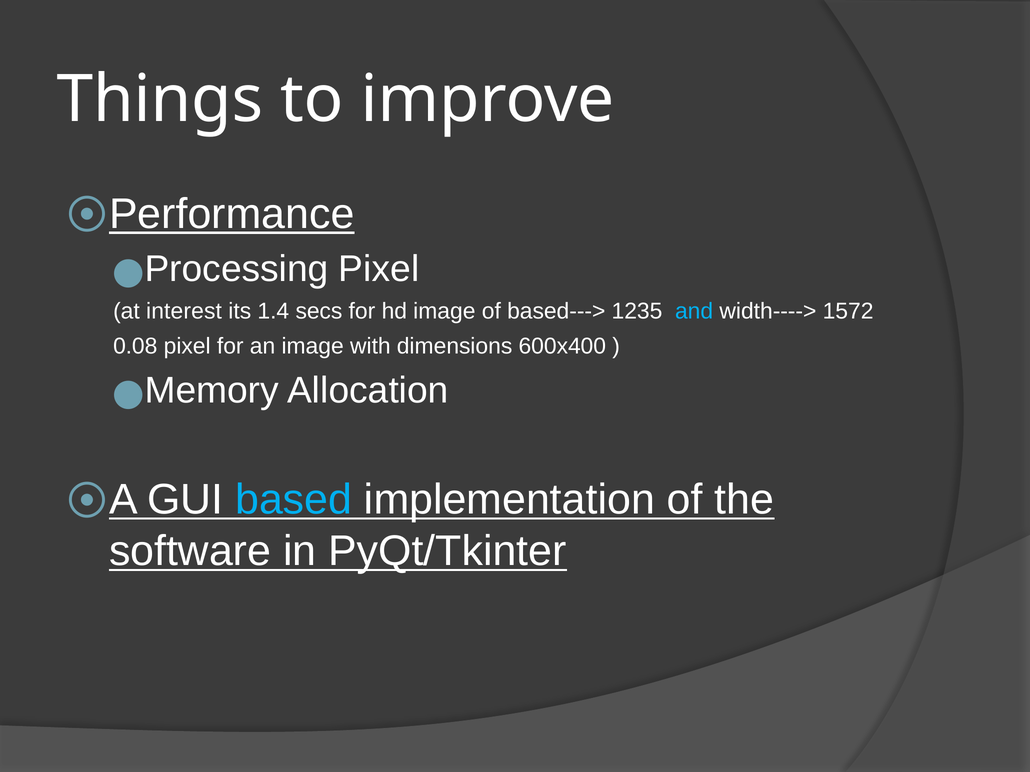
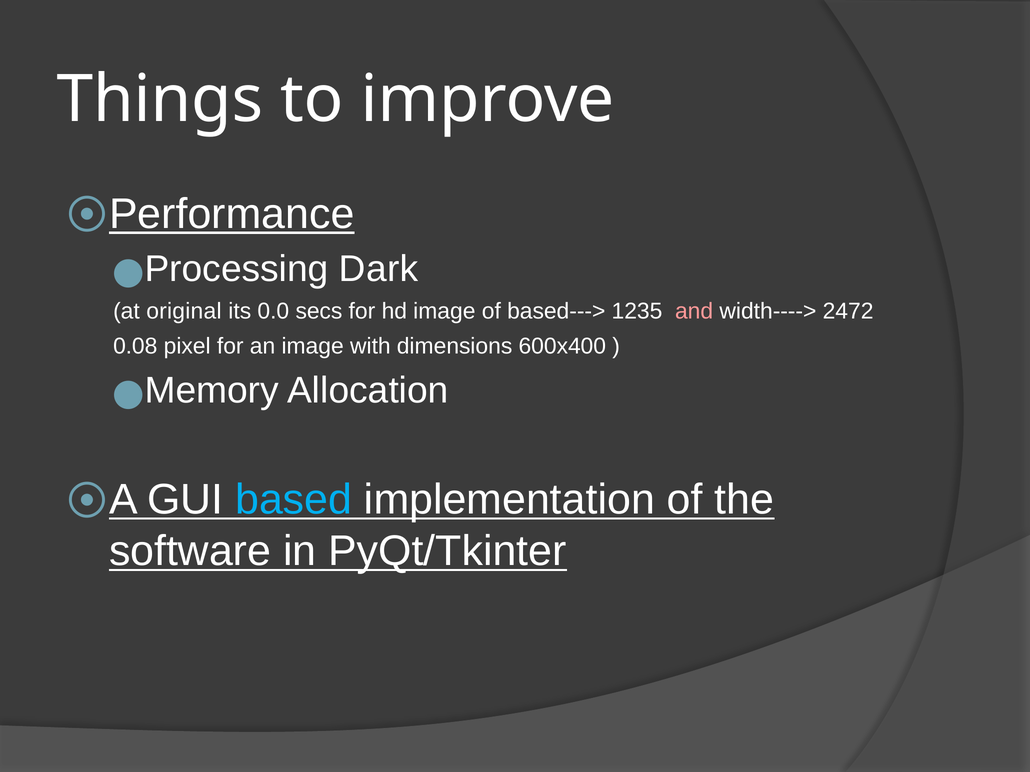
Processing Pixel: Pixel -> Dark
interest: interest -> original
1.4: 1.4 -> 0.0
and colour: light blue -> pink
1572: 1572 -> 2472
